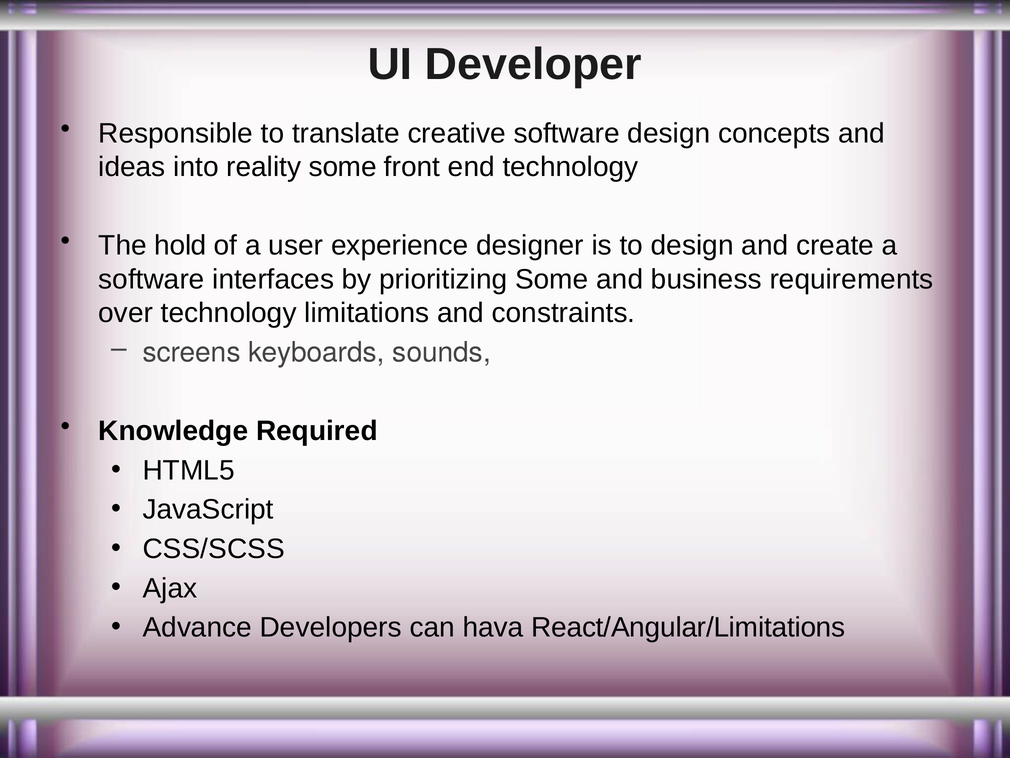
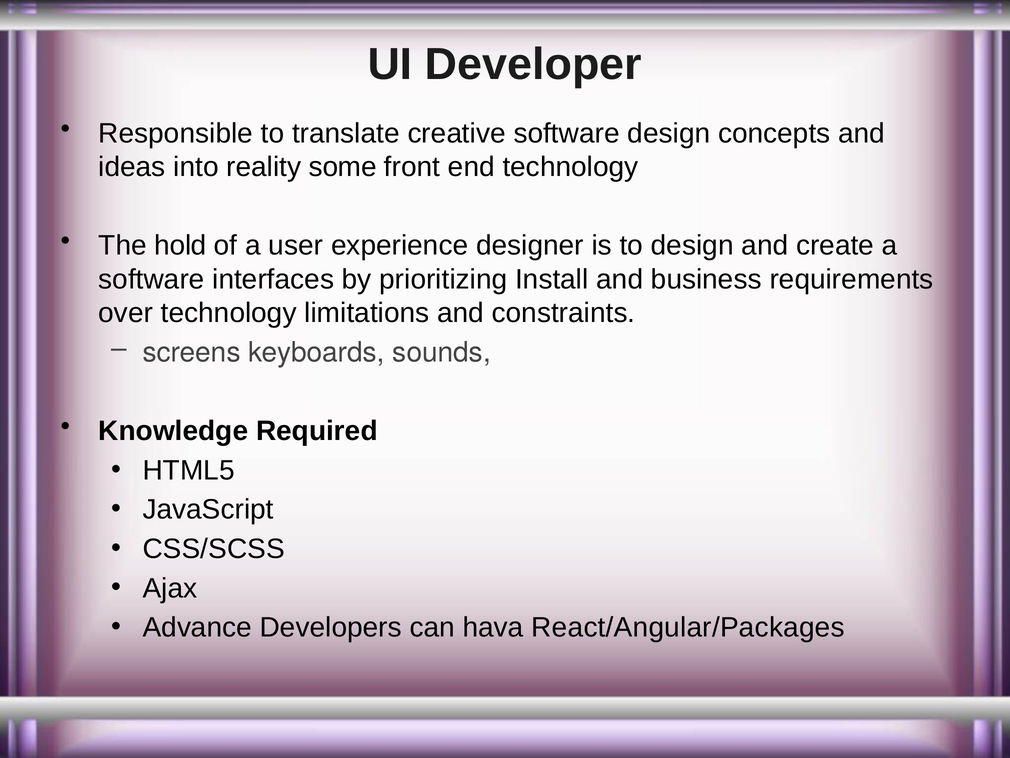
prioritizing Some: Some -> Install
React/Angular/Limitations: React/Angular/Limitations -> React/Angular/Packages
